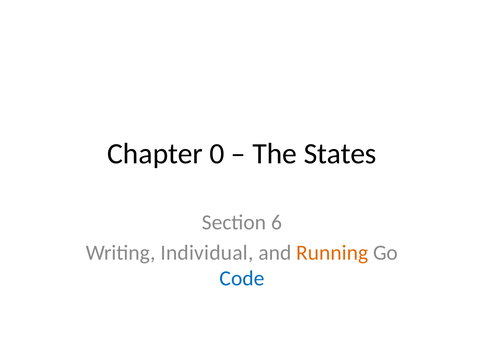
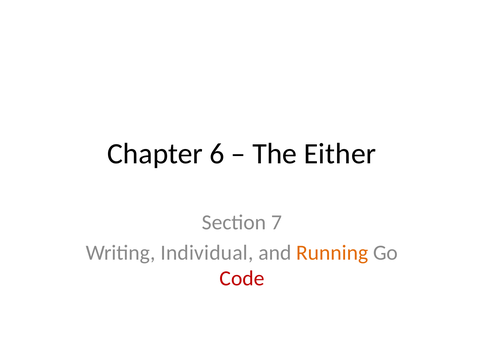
0: 0 -> 6
States: States -> Either
6: 6 -> 7
Code colour: blue -> red
